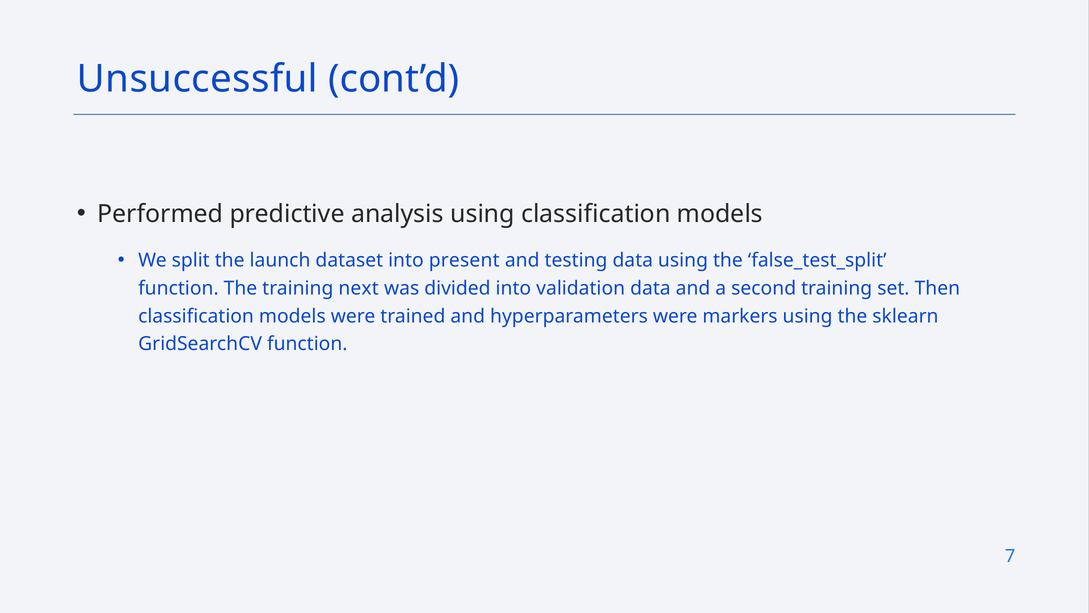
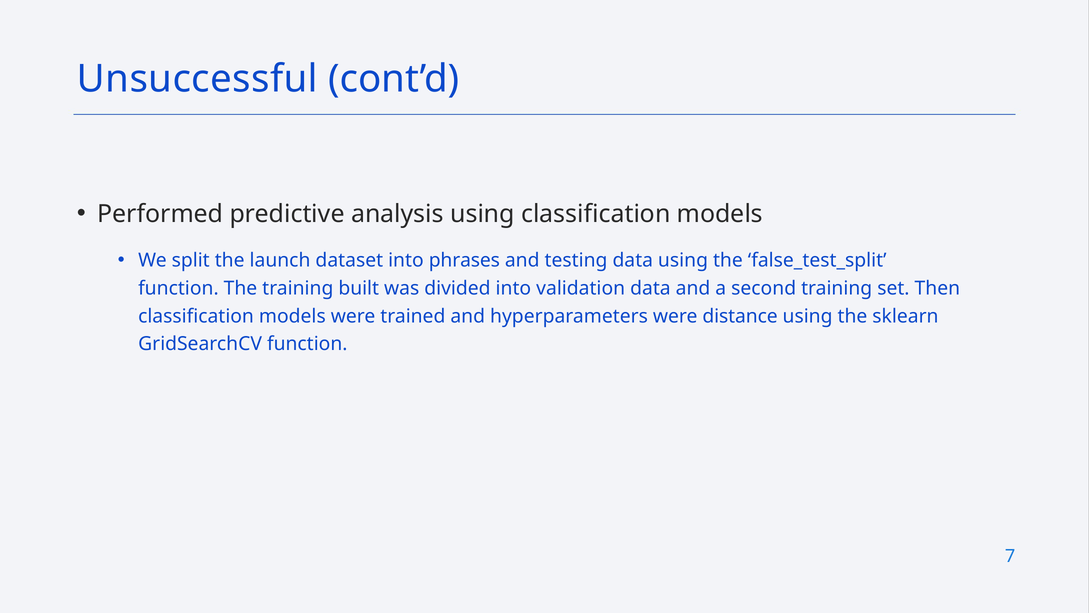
present: present -> phrases
next: next -> built
markers: markers -> distance
